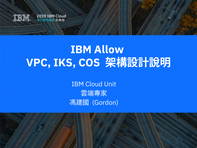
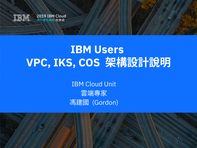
Allow: Allow -> Users
